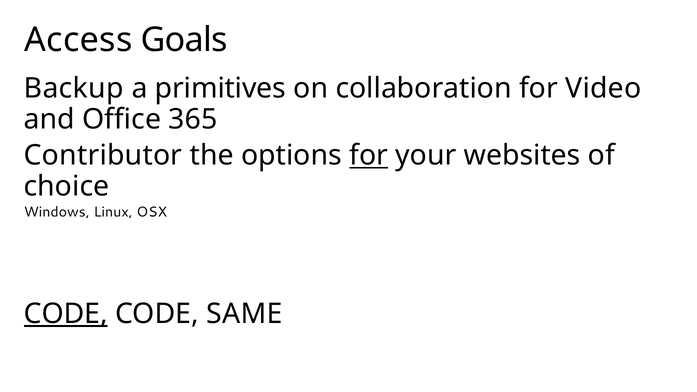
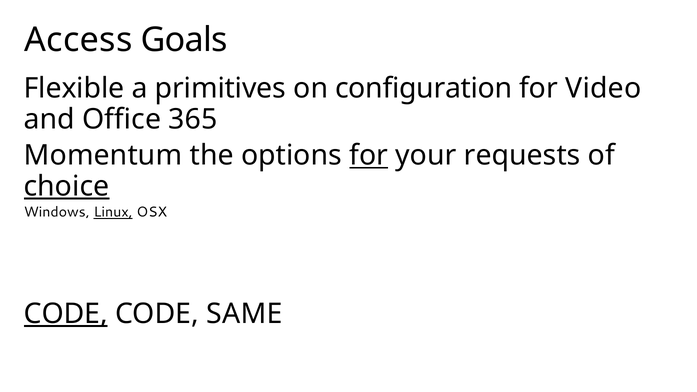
Backup: Backup -> Flexible
collaboration: collaboration -> configuration
Contributor: Contributor -> Momentum
websites: websites -> requests
choice underline: none -> present
Linux underline: none -> present
